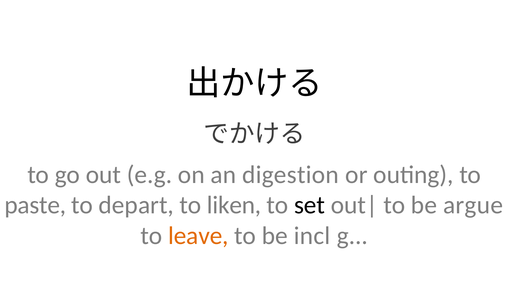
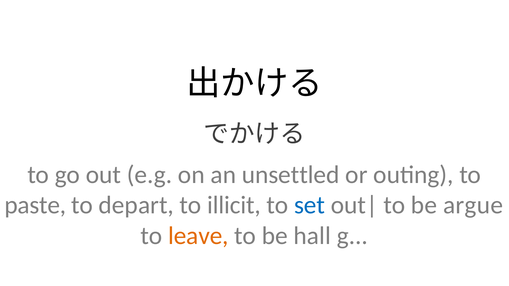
digestion: digestion -> unsettled
liken: liken -> illicit
set colour: black -> blue
incl: incl -> hall
